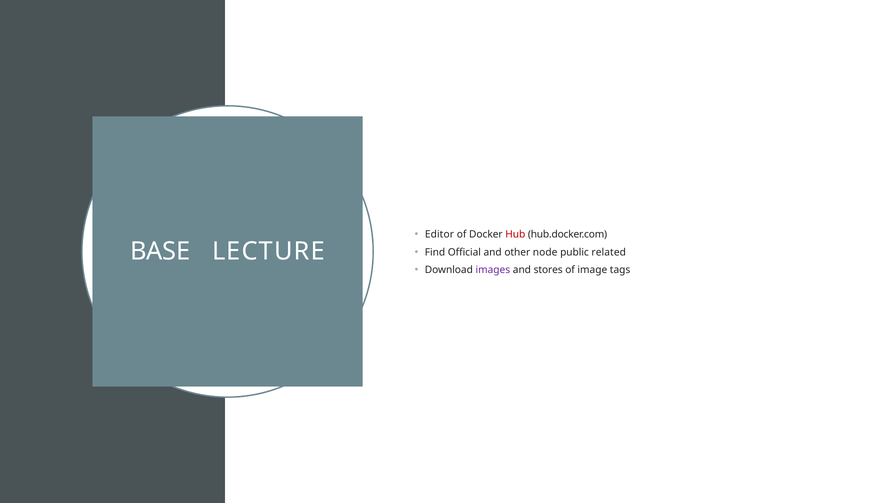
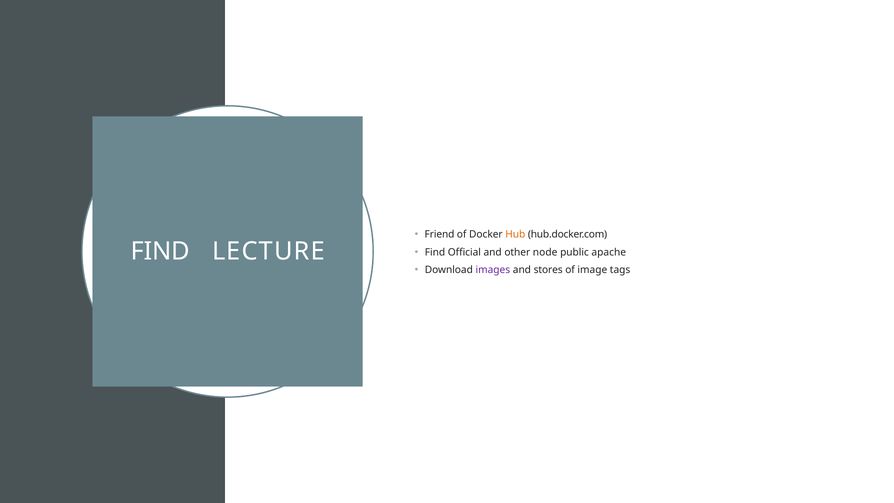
Editor: Editor -> Friend
Hub colour: red -> orange
BASE at (160, 251): BASE -> FIND
related: related -> apache
